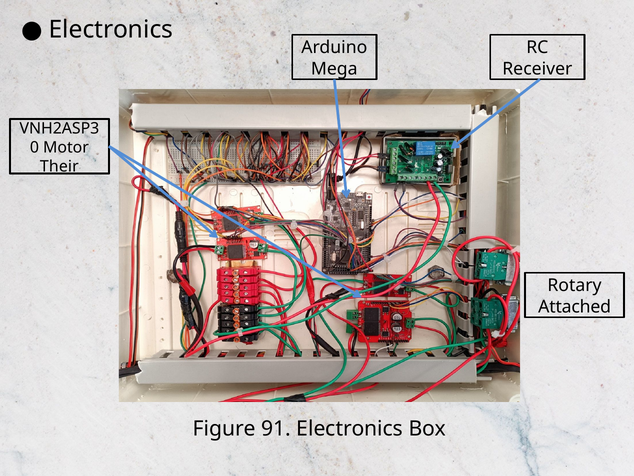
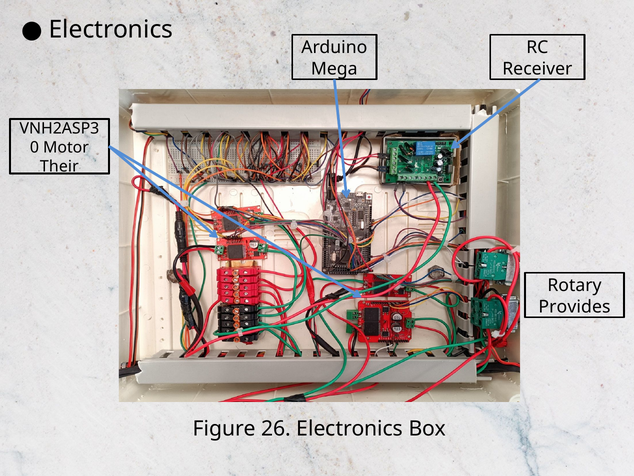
Attached: Attached -> Provides
91: 91 -> 26
